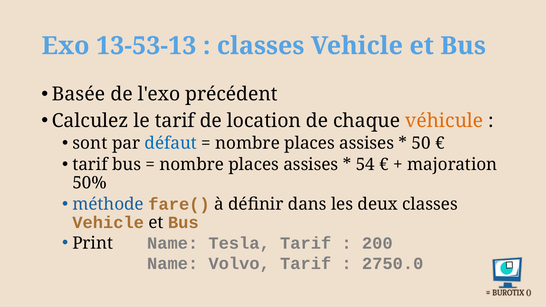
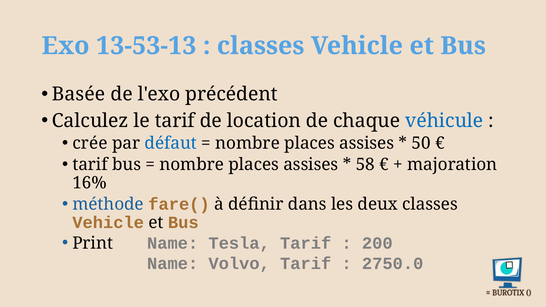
véhicule colour: orange -> blue
sont: sont -> crée
54: 54 -> 58
50%: 50% -> 16%
